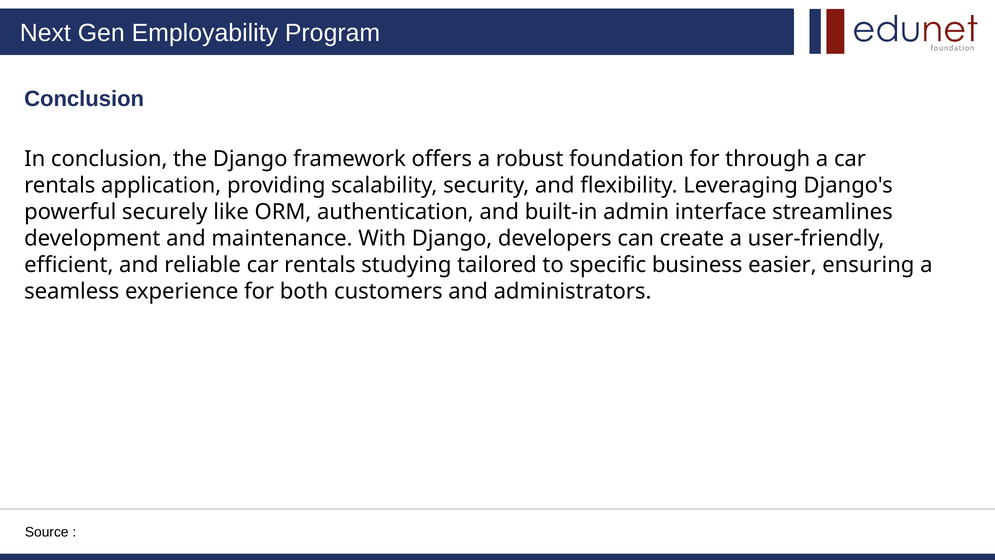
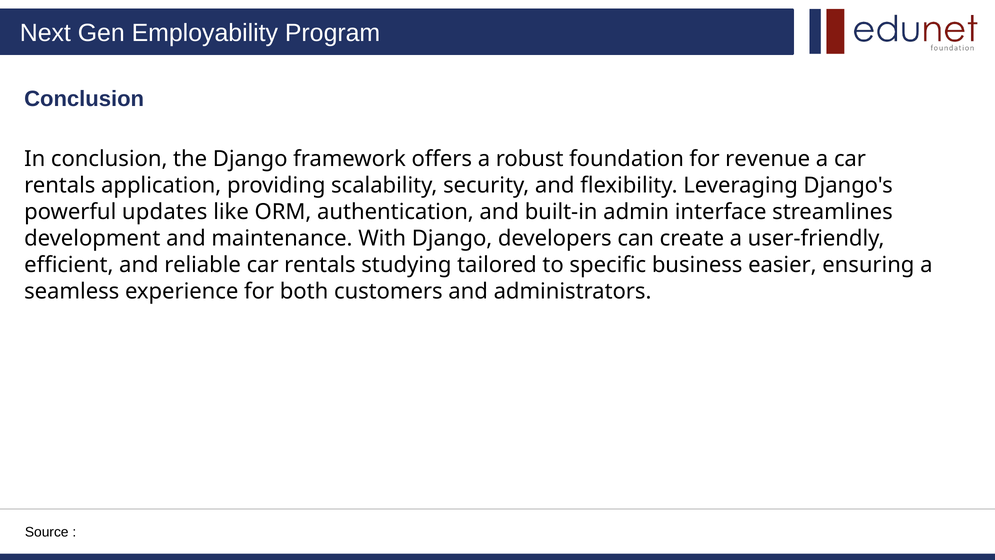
through: through -> revenue
securely: securely -> updates
